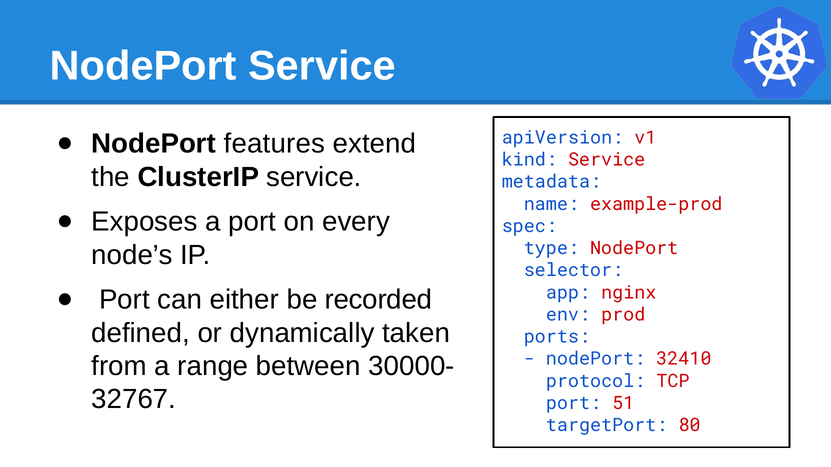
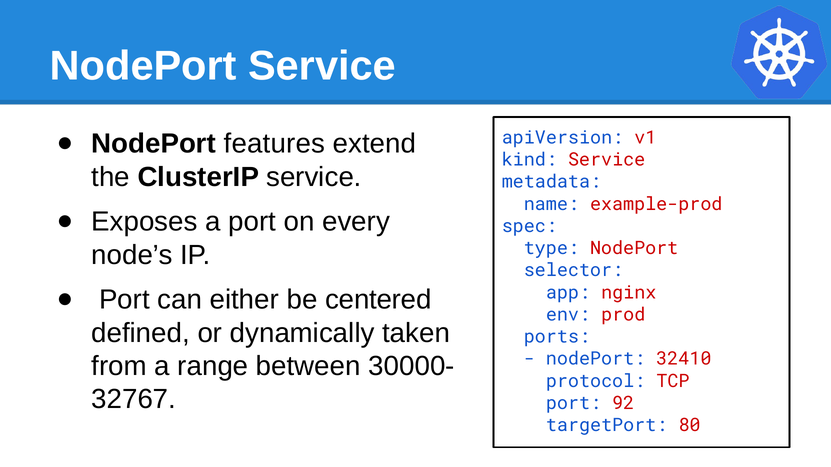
recorded: recorded -> centered
51: 51 -> 92
